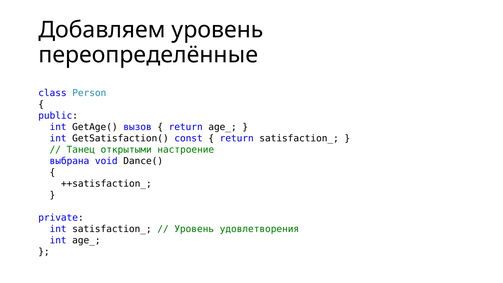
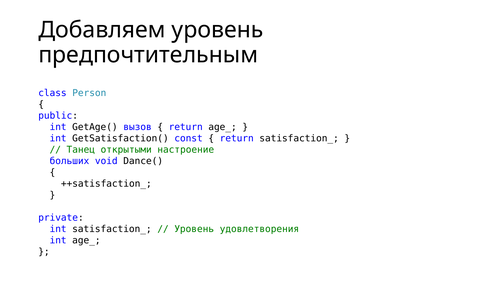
переопределённые: переопределённые -> предпочтительным
выбрана: выбрана -> больших
